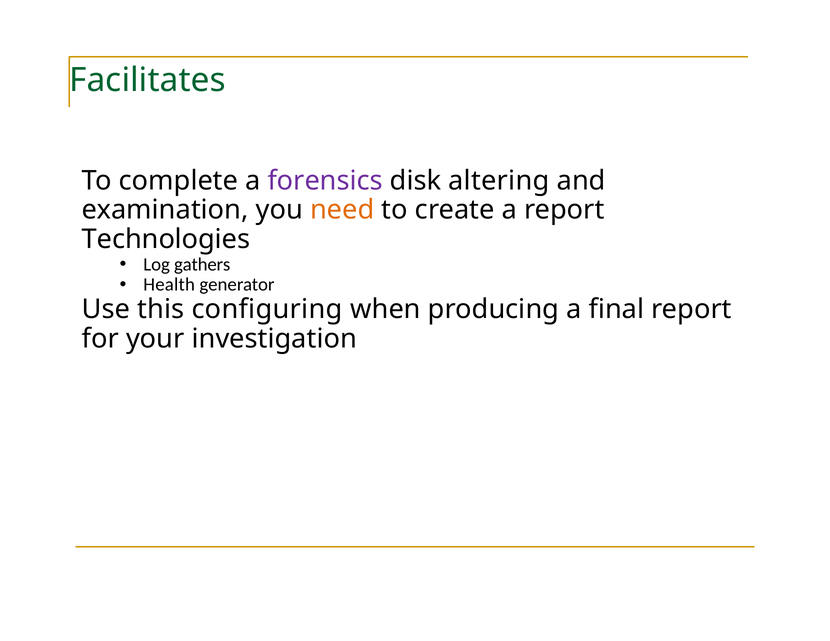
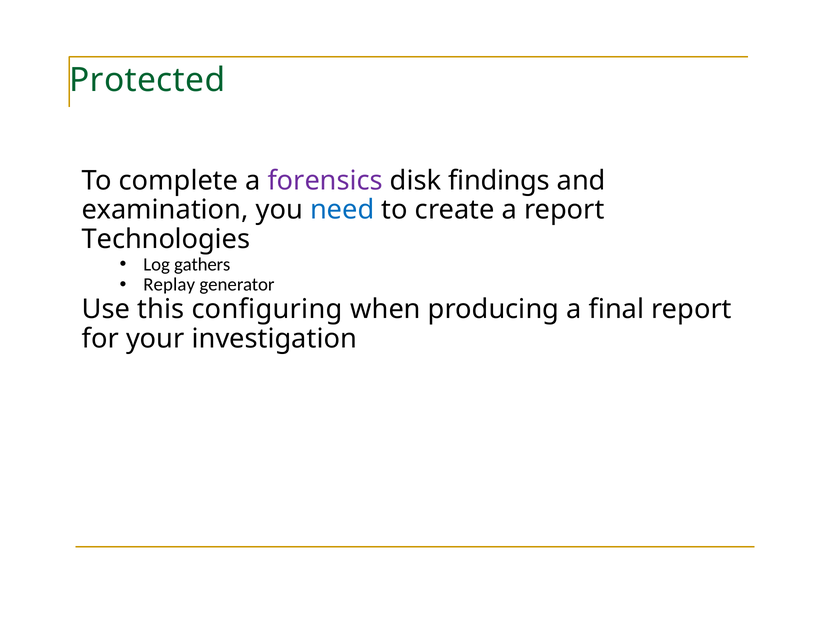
Facilitates: Facilitates -> Protected
altering: altering -> findings
need colour: orange -> blue
Health: Health -> Replay
